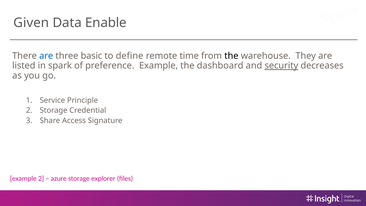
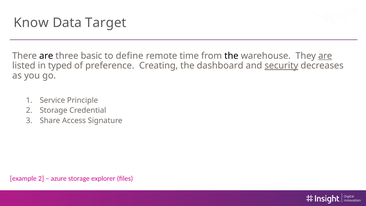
Given: Given -> Know
Enable: Enable -> Target
are at (46, 56) colour: blue -> black
are at (325, 56) underline: none -> present
spark: spark -> typed
preference Example: Example -> Creating
